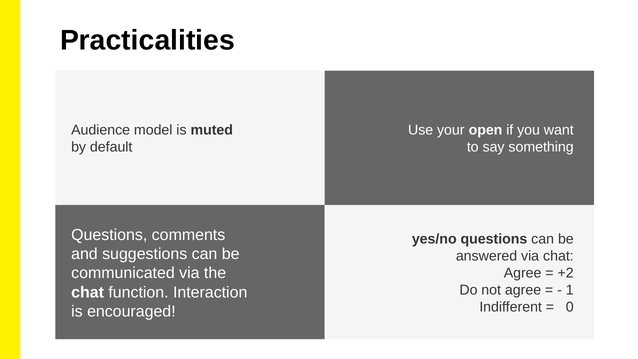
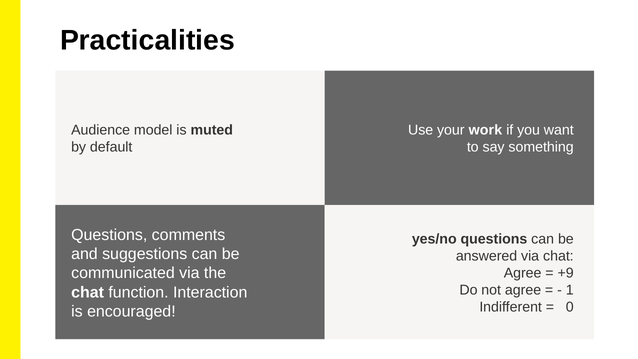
open: open -> work
+2: +2 -> +9
